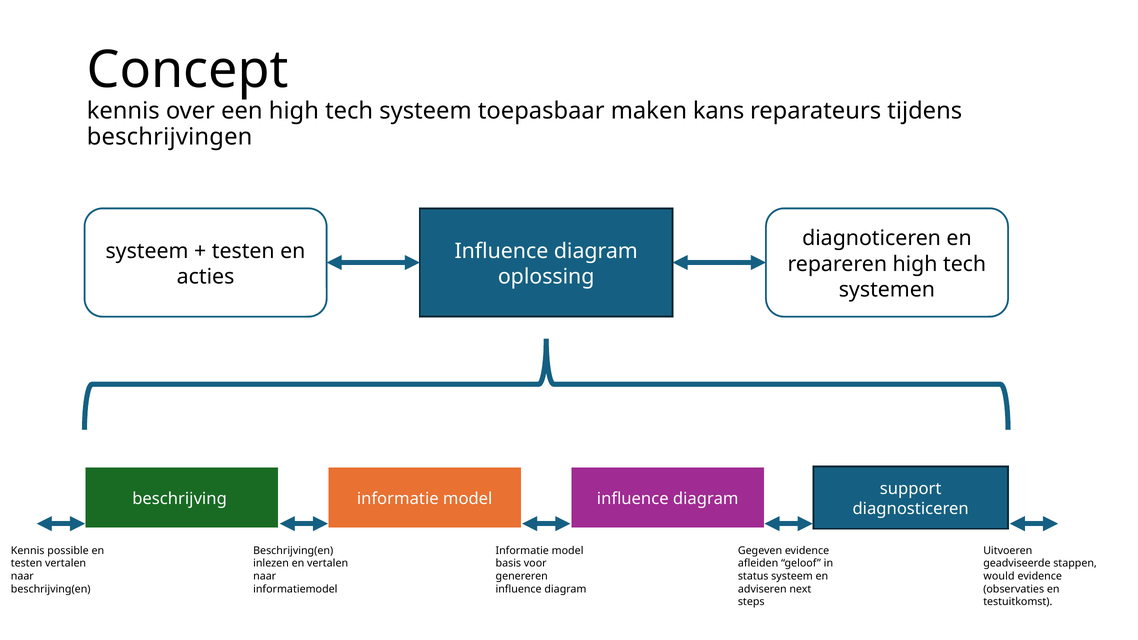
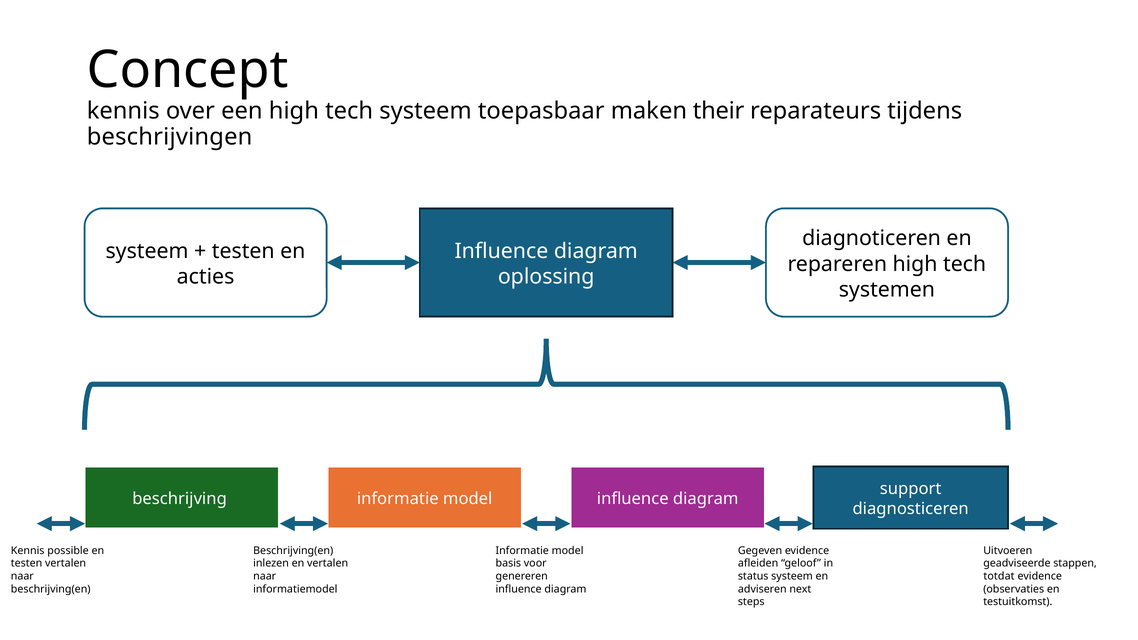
kans: kans -> their
would: would -> totdat
